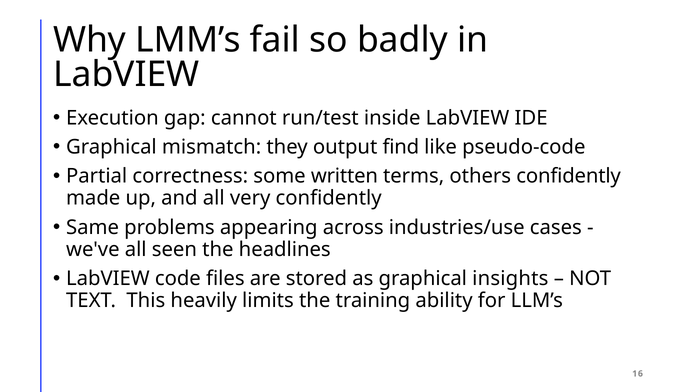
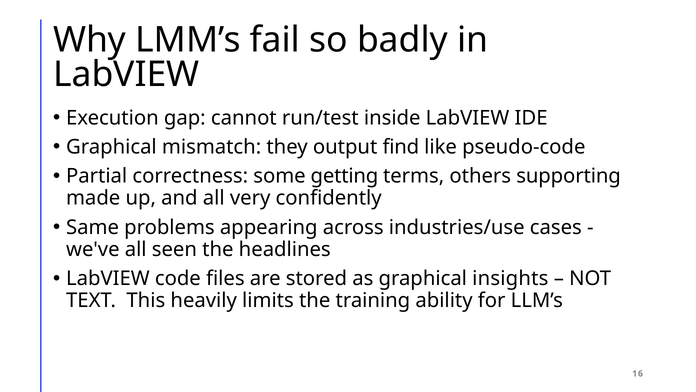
written: written -> getting
others confidently: confidently -> supporting
